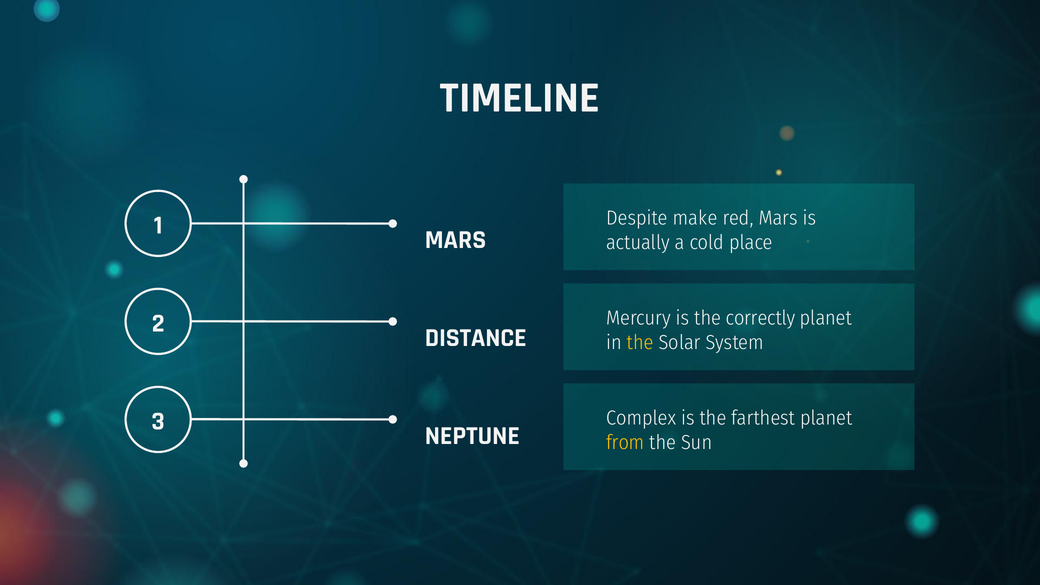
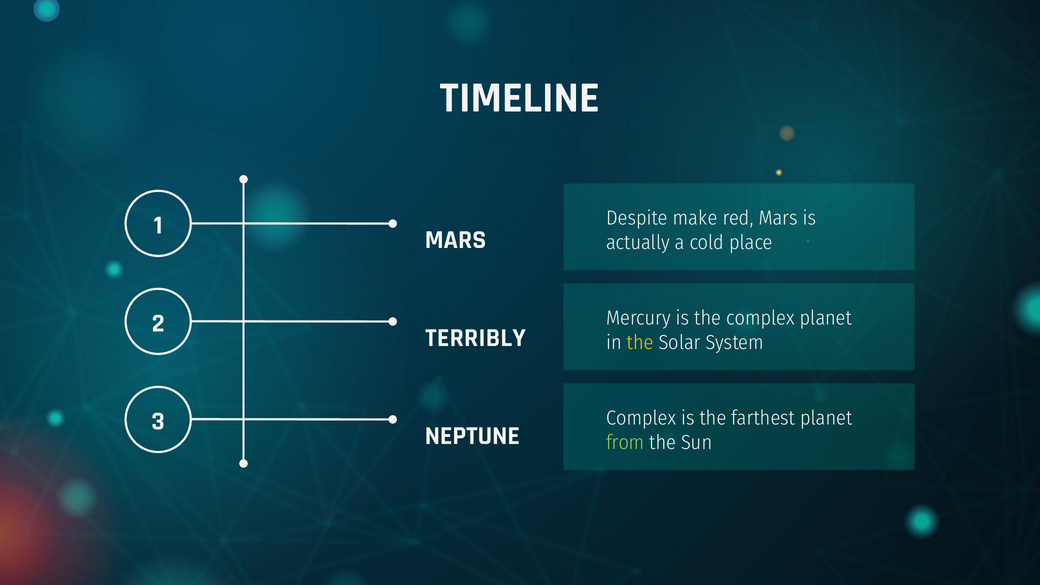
the correctly: correctly -> complex
DISTANCE: DISTANCE -> TERRIBLY
from colour: yellow -> light green
